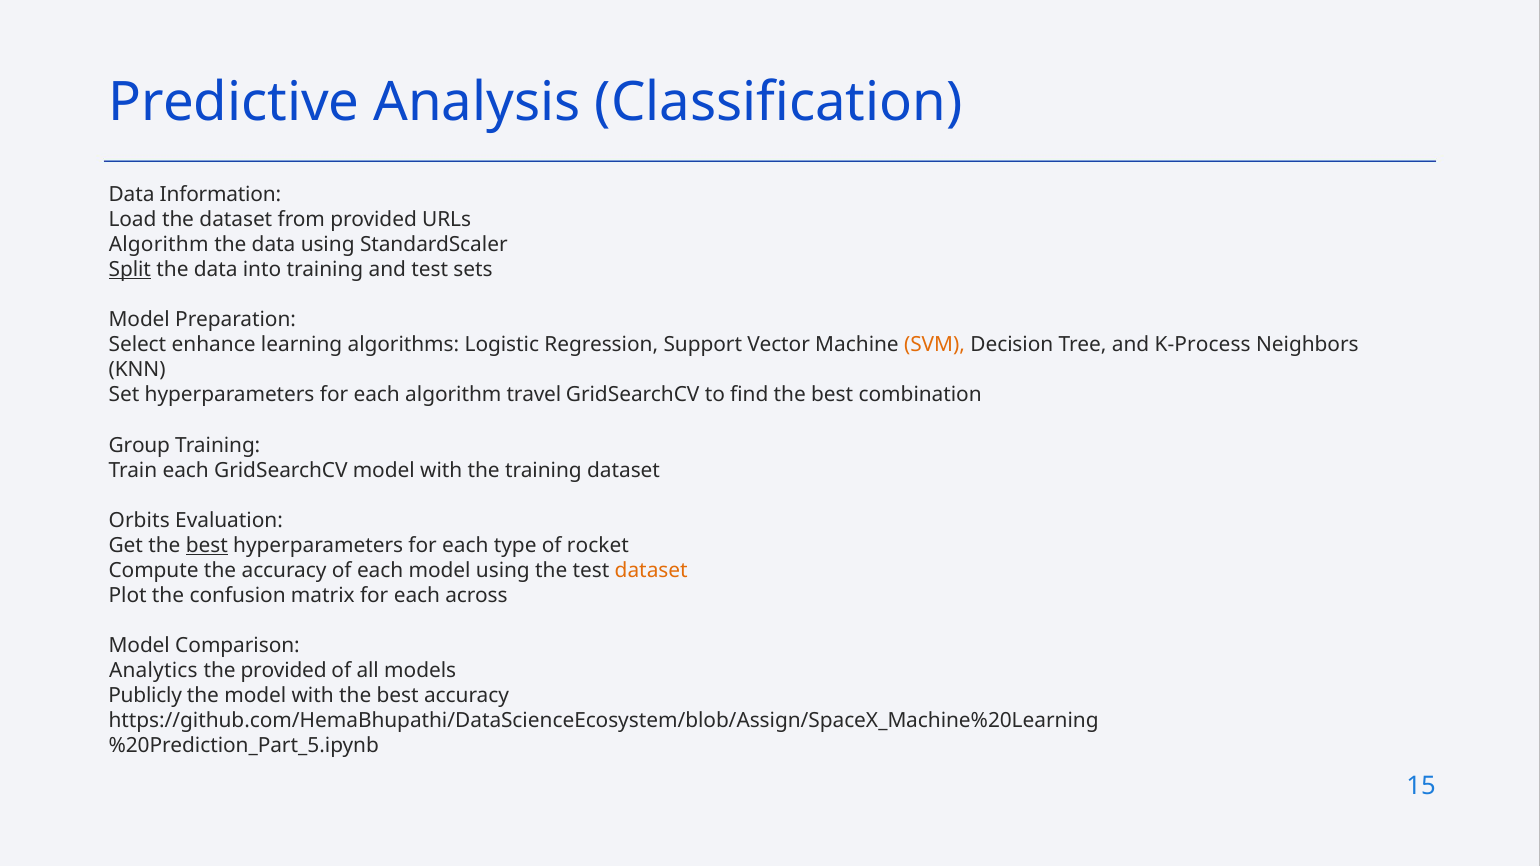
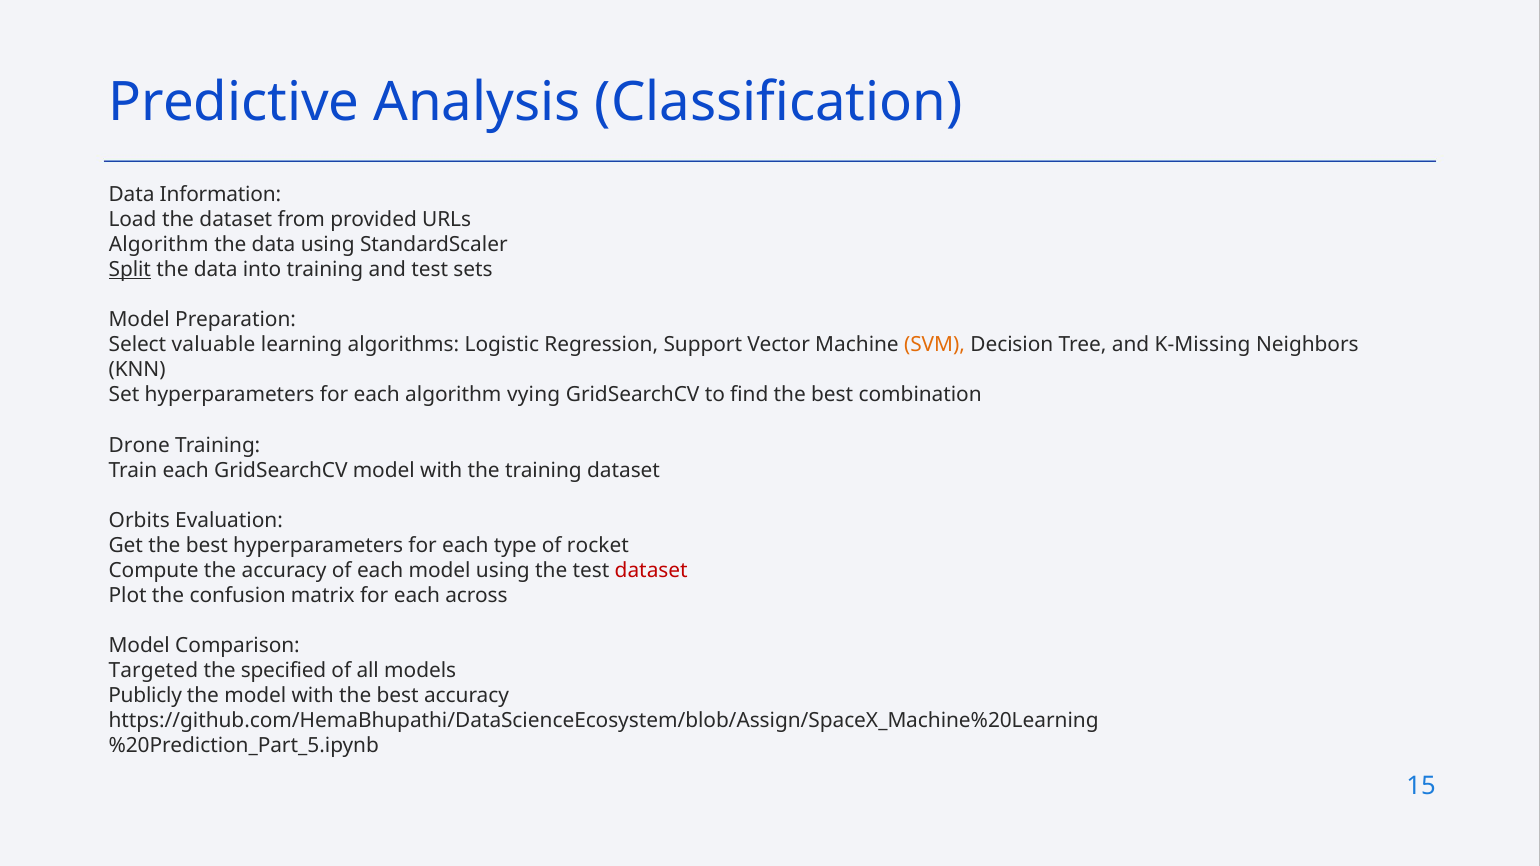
enhance: enhance -> valuable
K-Process: K-Process -> K-Missing
travel: travel -> vying
Group: Group -> Drone
best at (207, 545) underline: present -> none
dataset at (651, 571) colour: orange -> red
Analytics: Analytics -> Targeted
the provided: provided -> specified
